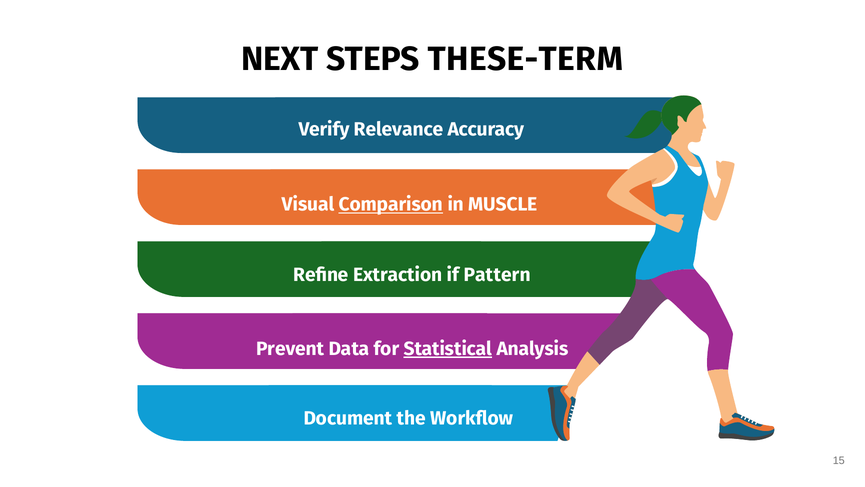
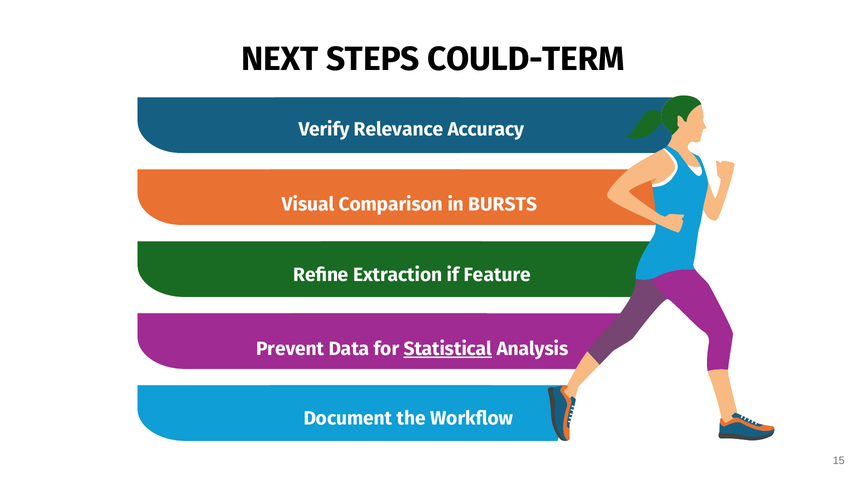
THESE-TERM: THESE-TERM -> COULD-TERM
Comparison underline: present -> none
MUSCLE: MUSCLE -> BURSTS
Pattern: Pattern -> Feature
